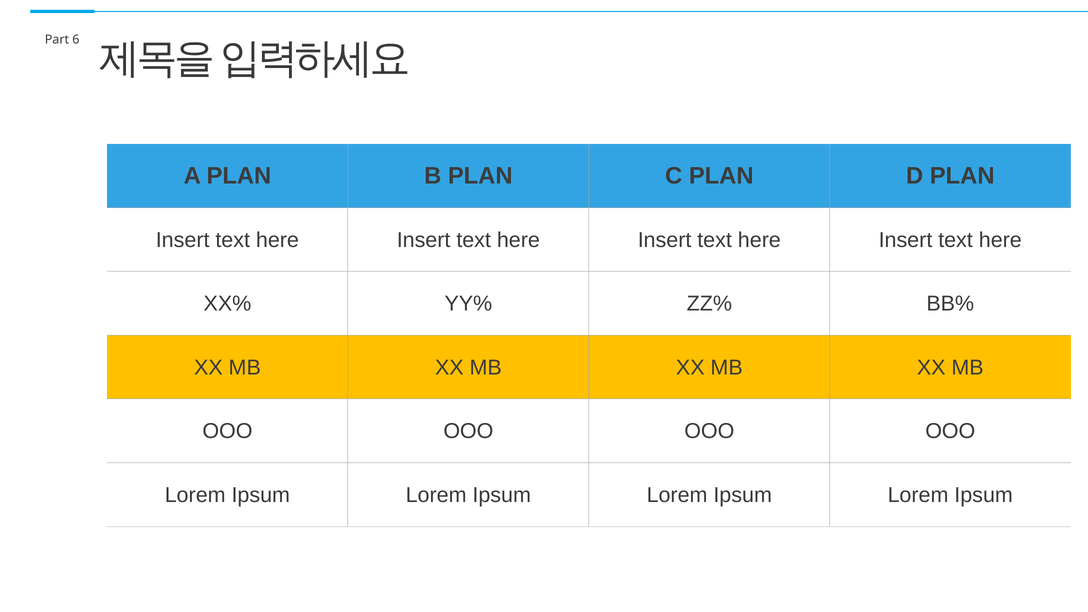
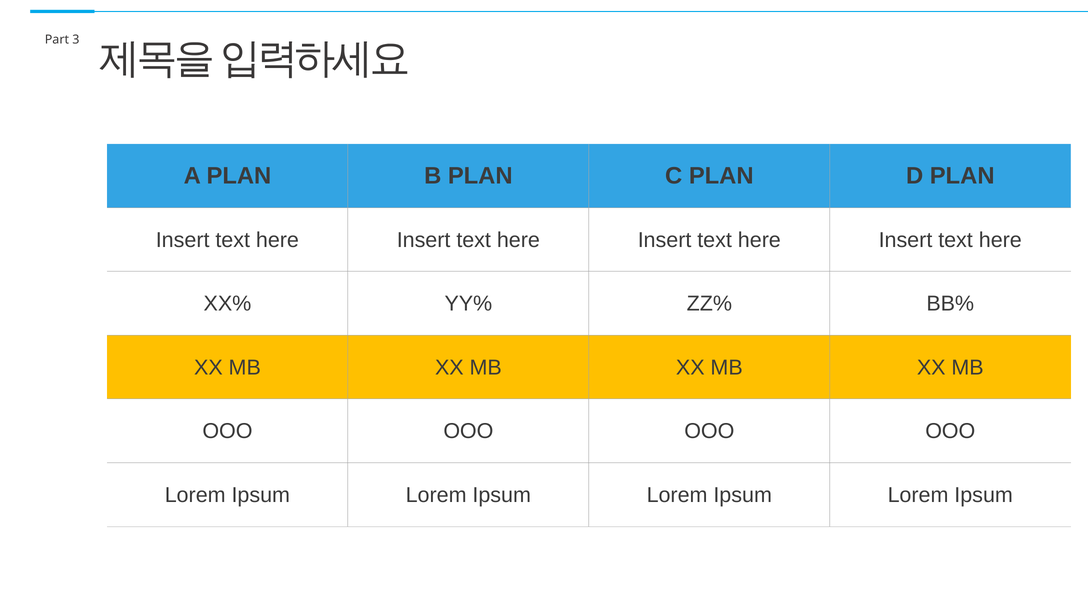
6: 6 -> 3
